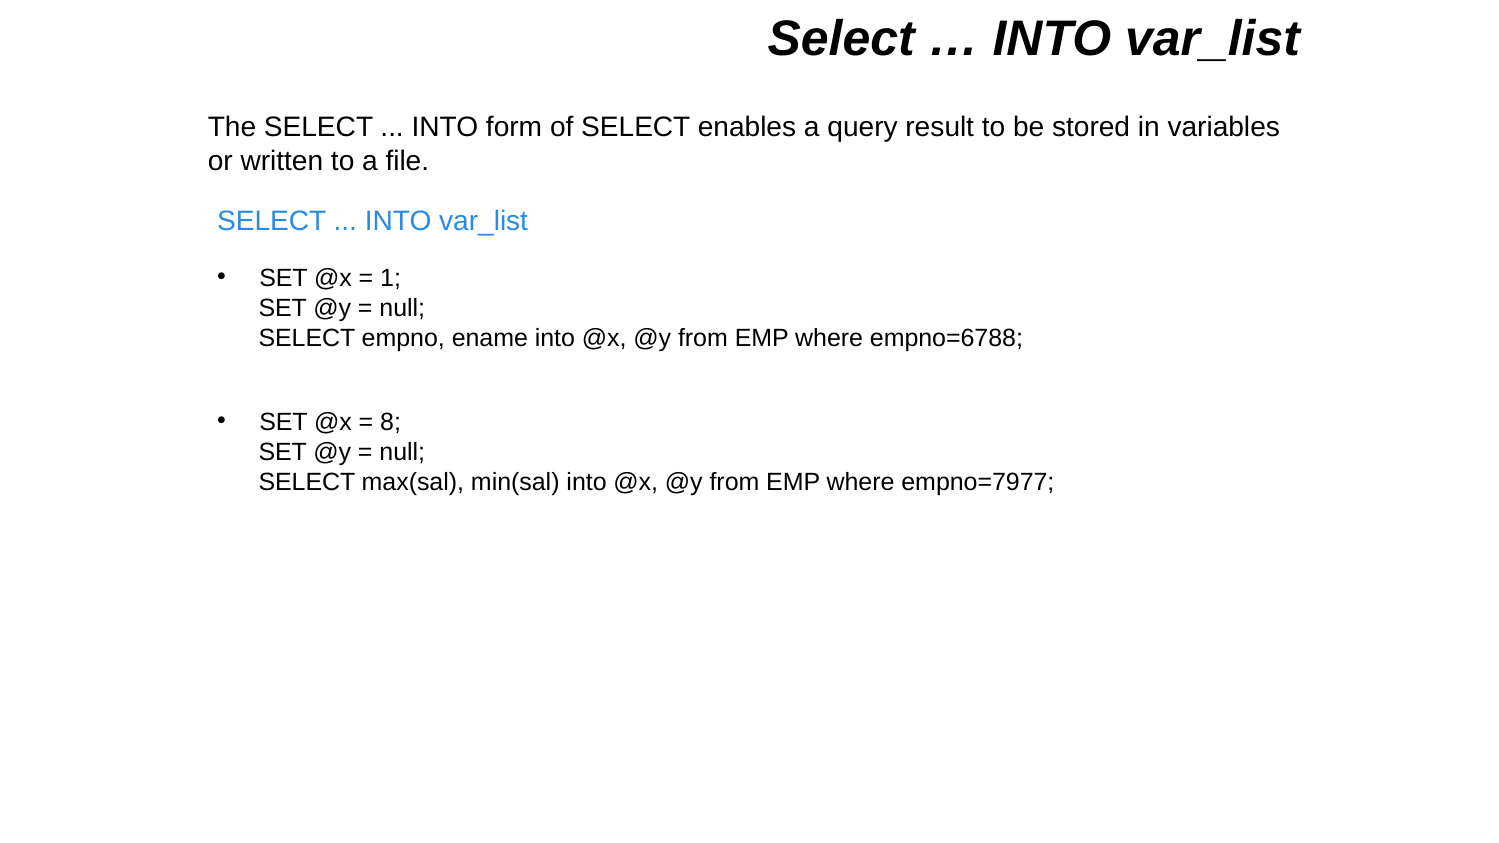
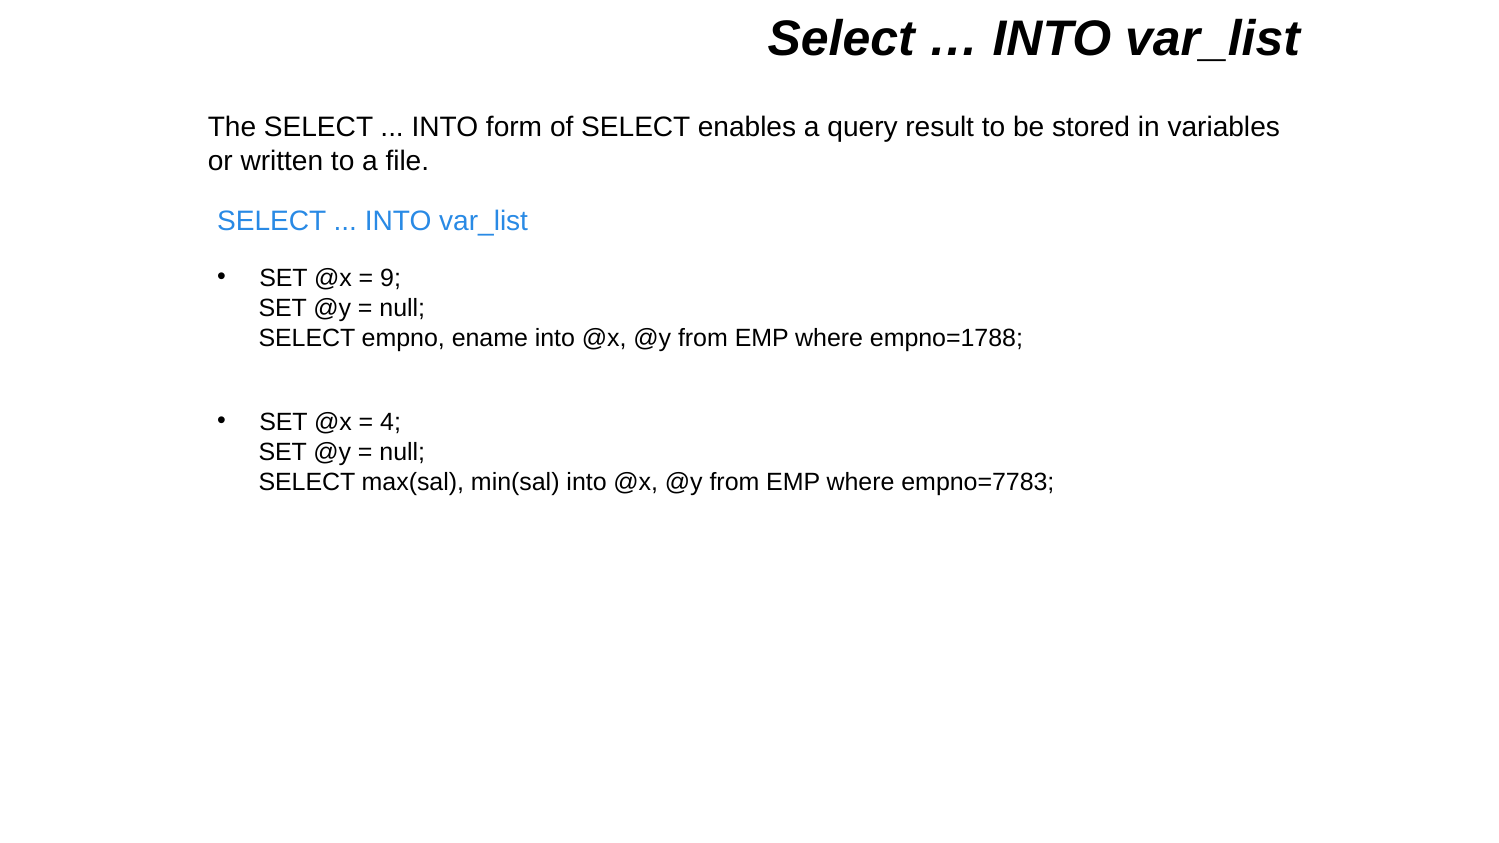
1: 1 -> 9
empno=6788: empno=6788 -> empno=1788
8: 8 -> 4
empno=7977: empno=7977 -> empno=7783
